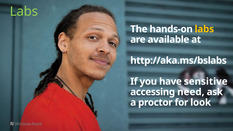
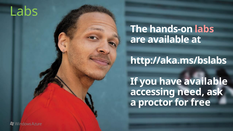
labs at (204, 29) colour: yellow -> pink
have sensitive: sensitive -> available
look: look -> free
